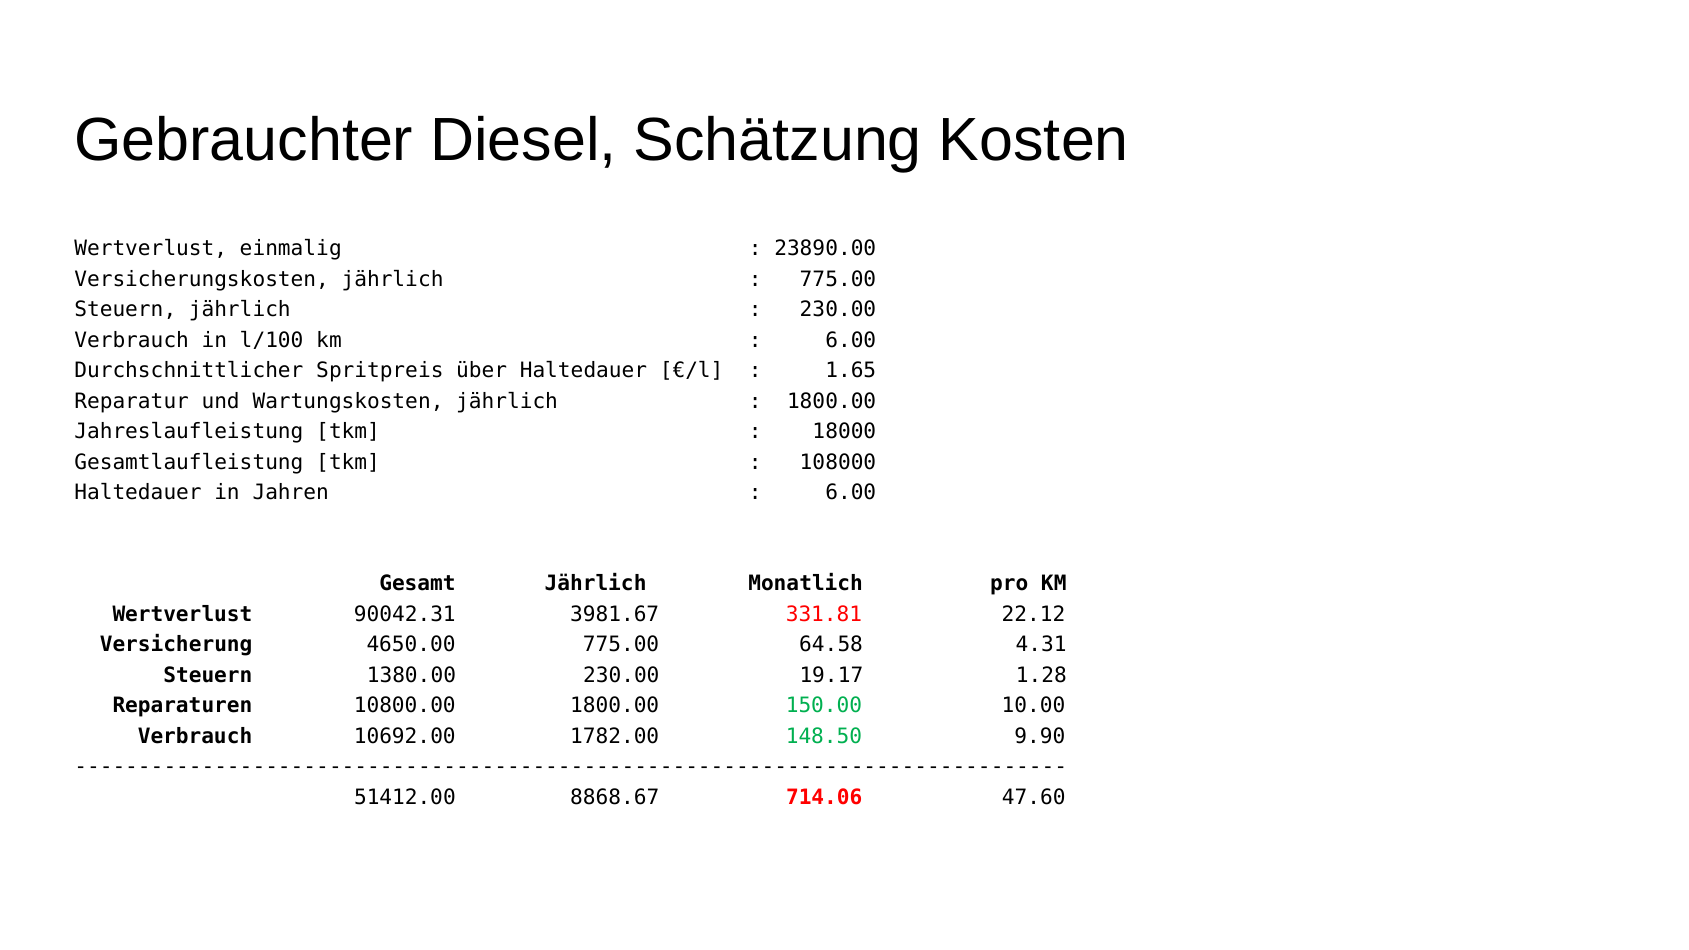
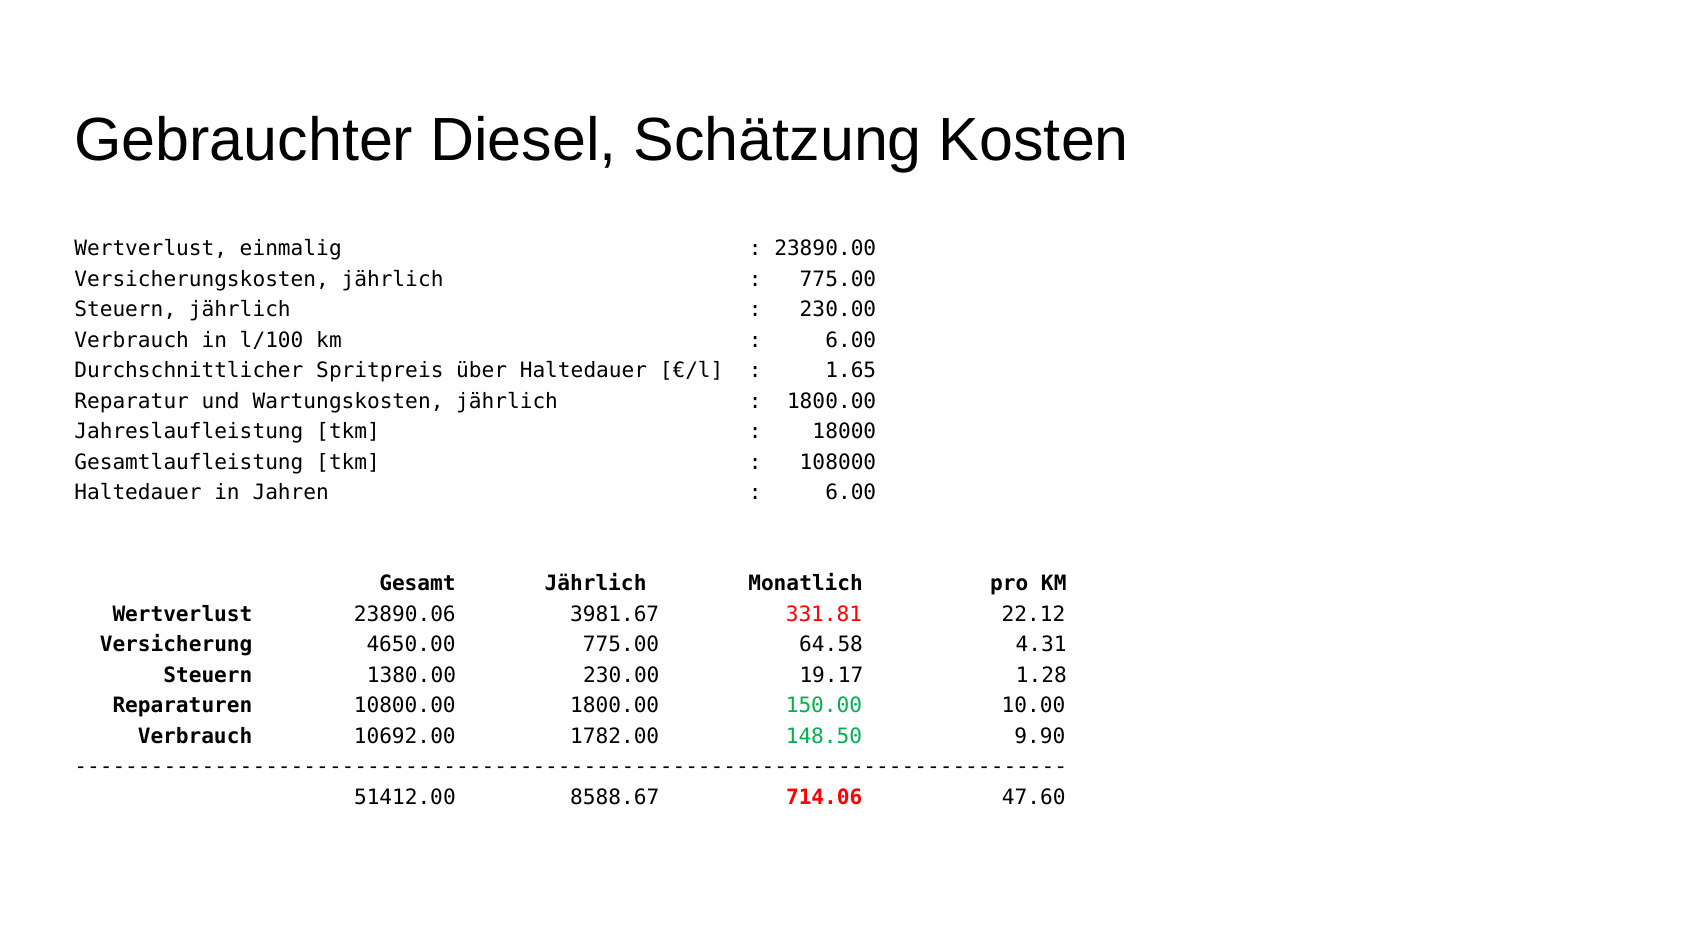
90042.31: 90042.31 -> 23890.06
8868.67: 8868.67 -> 8588.67
